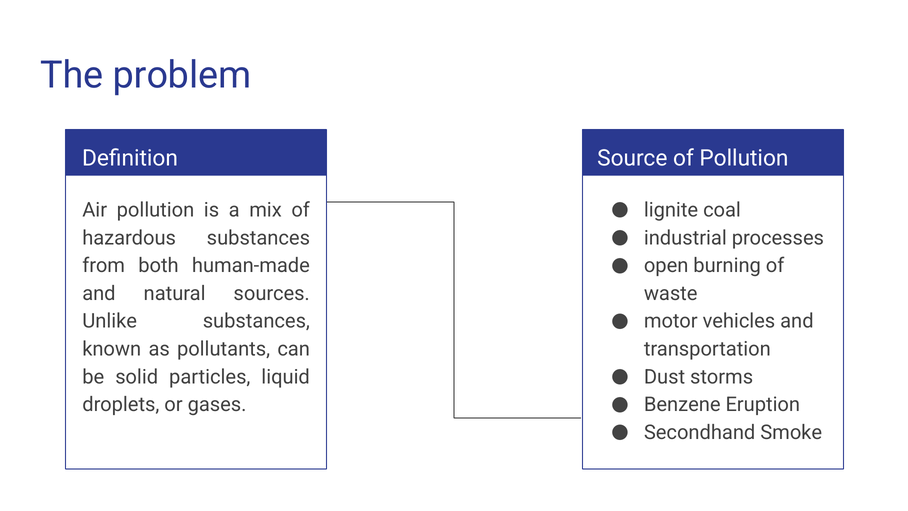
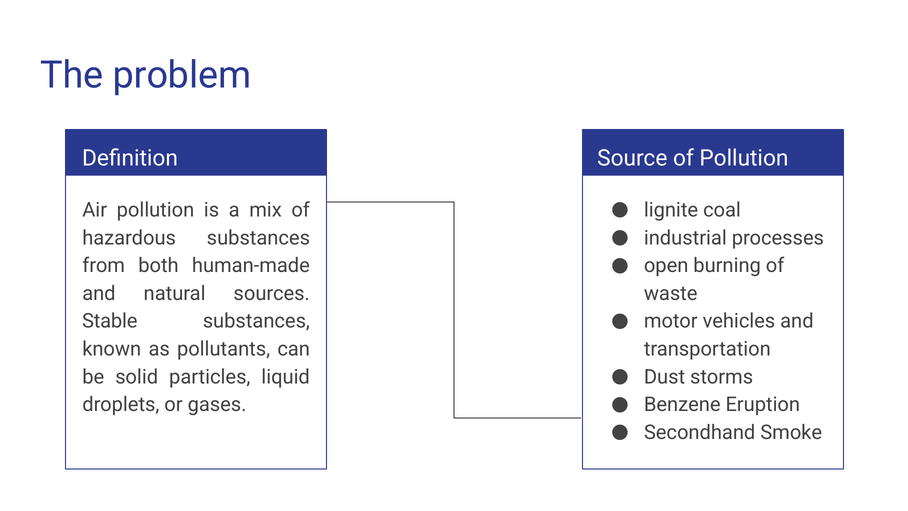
Unlike: Unlike -> Stable
